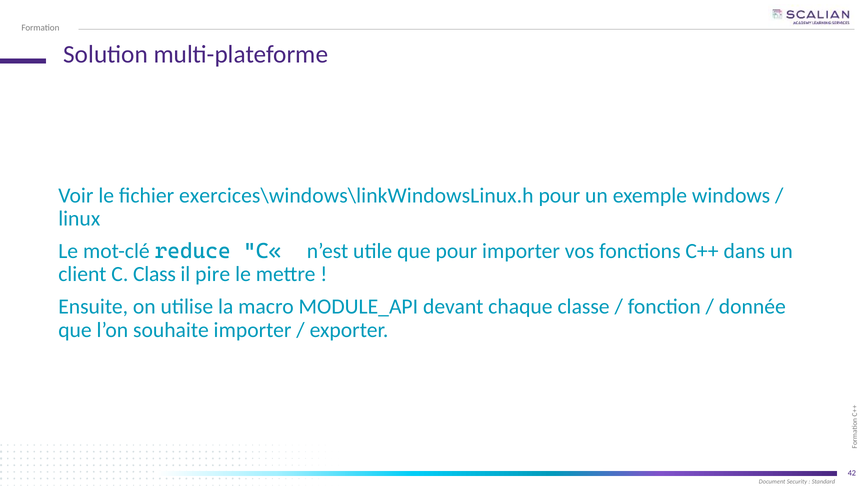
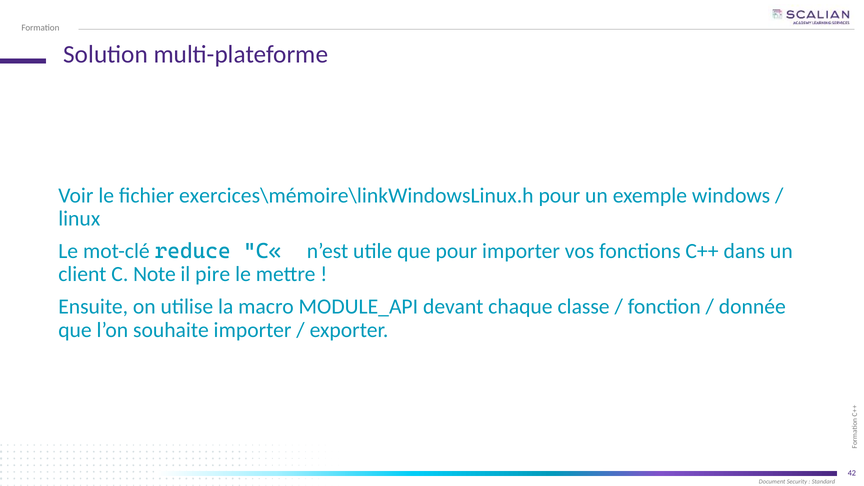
exercices\windows\linkWindowsLinux.h: exercices\windows\linkWindowsLinux.h -> exercices\mémoire\linkWindowsLinux.h
Class: Class -> Note
